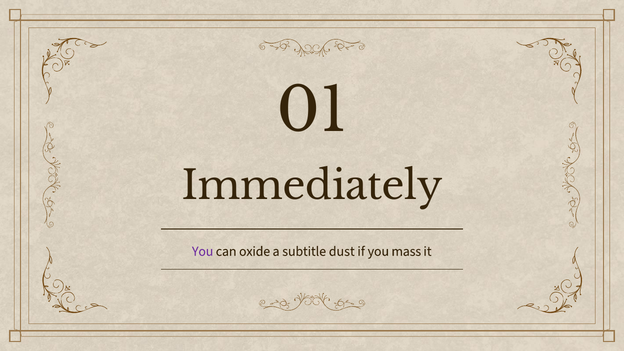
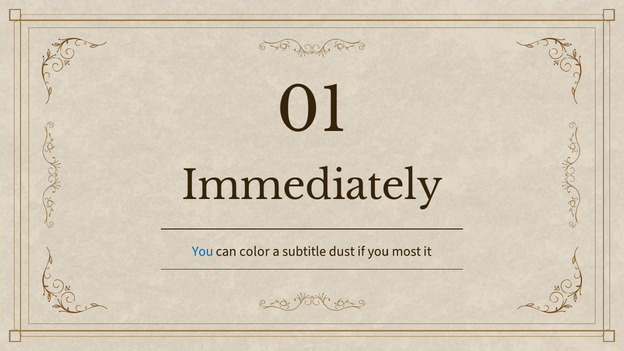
You at (203, 251) colour: purple -> blue
oxide: oxide -> color
mass: mass -> most
